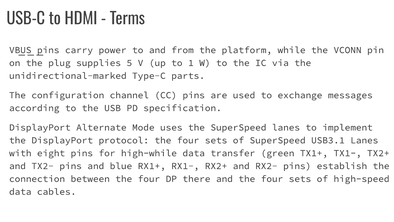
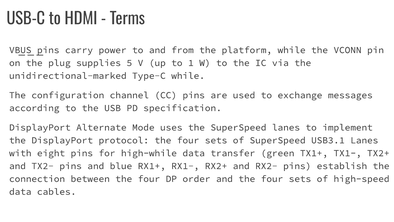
Type-C parts: parts -> while
there: there -> order
